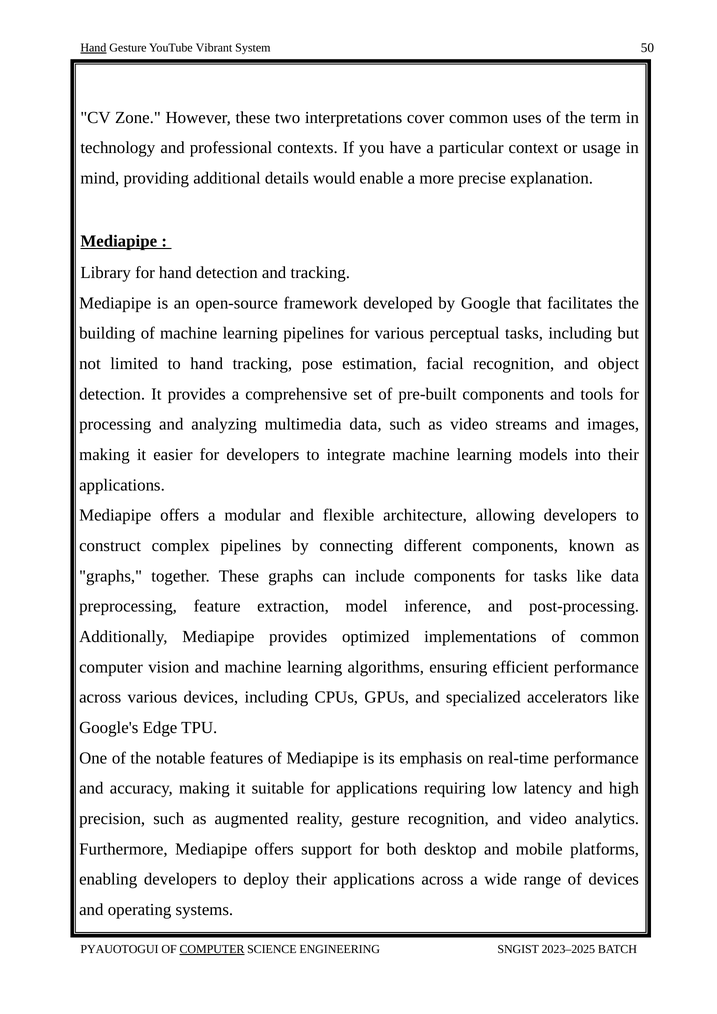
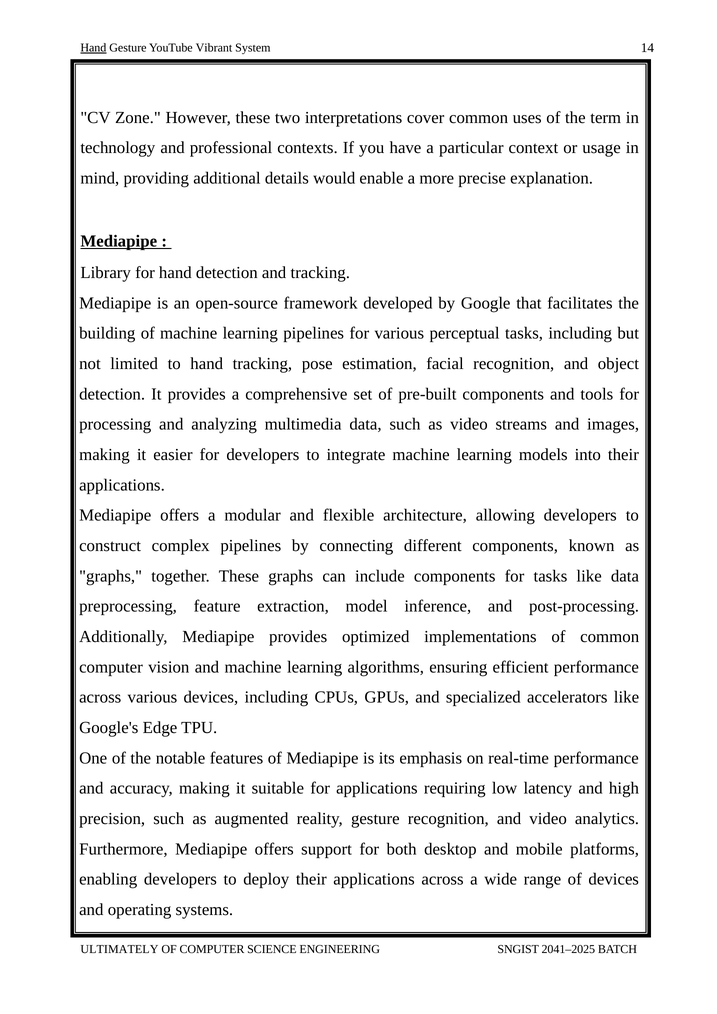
50: 50 -> 14
PYAUOTOGUI: PYAUOTOGUI -> ULTIMATELY
COMPUTER at (212, 949) underline: present -> none
2023–2025: 2023–2025 -> 2041–2025
